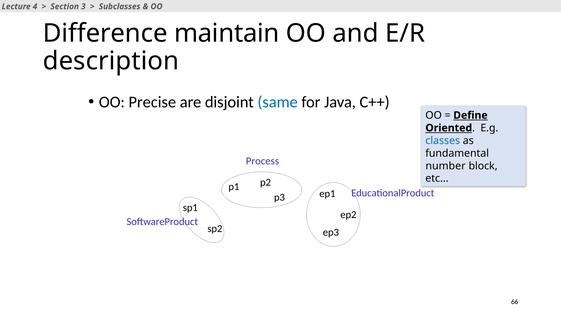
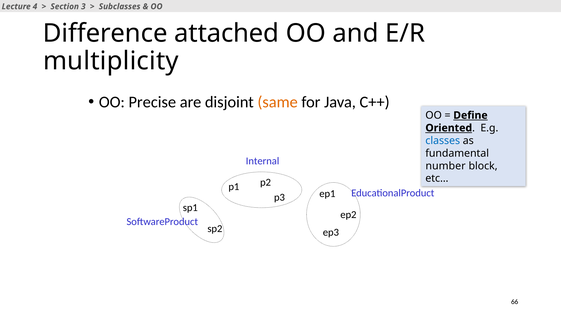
maintain: maintain -> attached
description: description -> multiplicity
same colour: blue -> orange
Process: Process -> Internal
